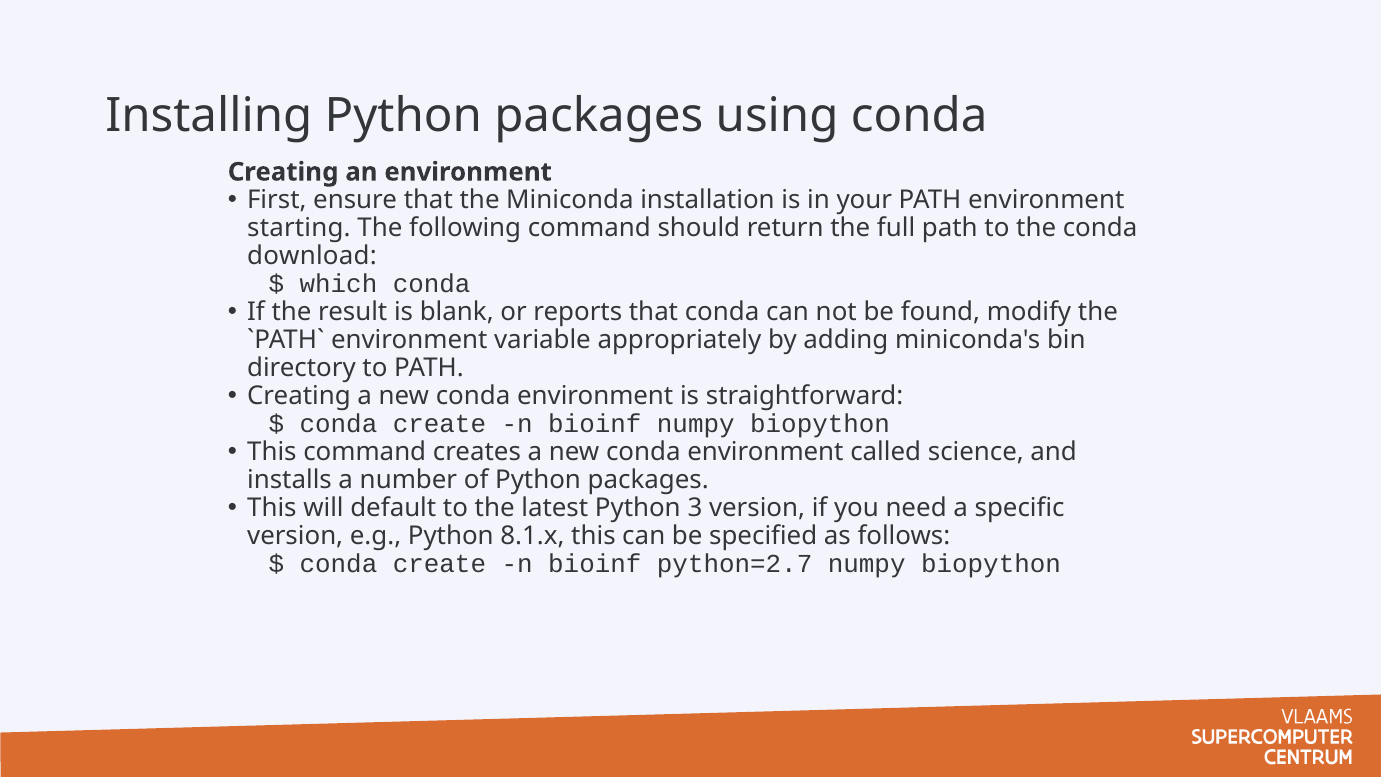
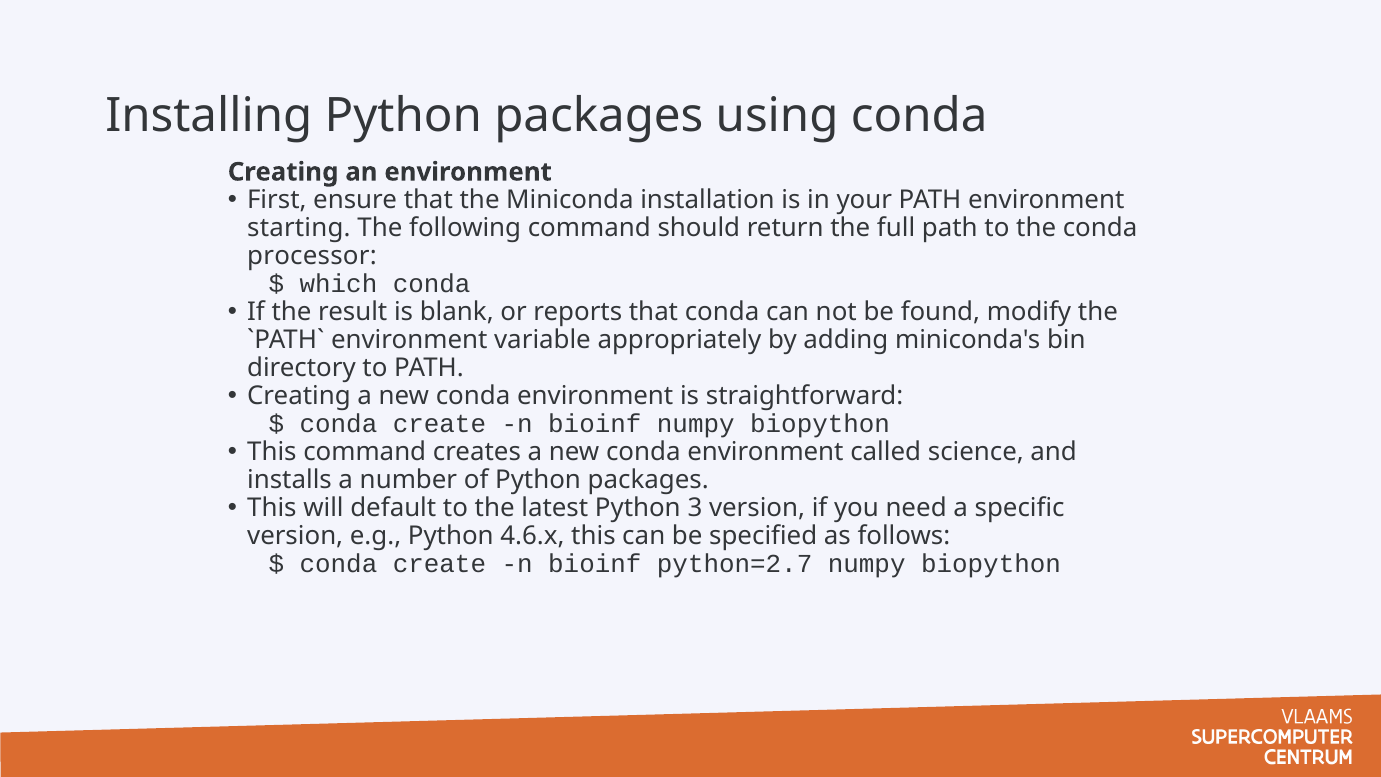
download: download -> processor
8.1.x: 8.1.x -> 4.6.x
